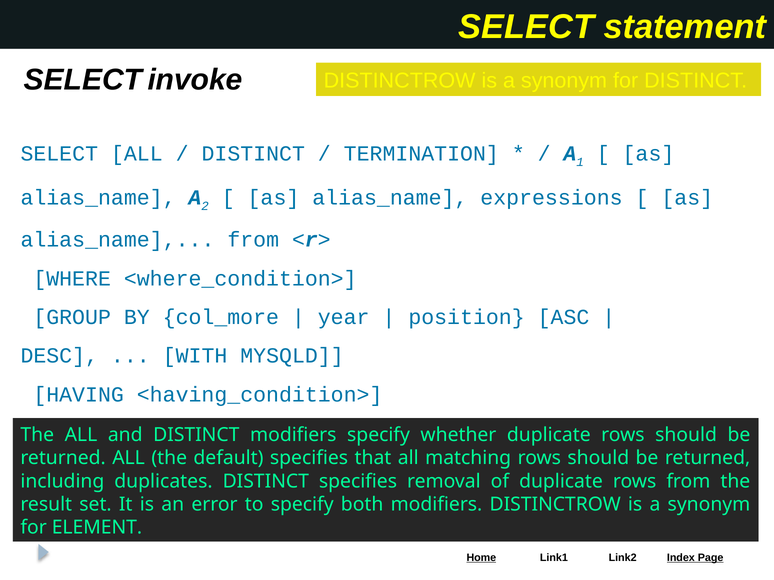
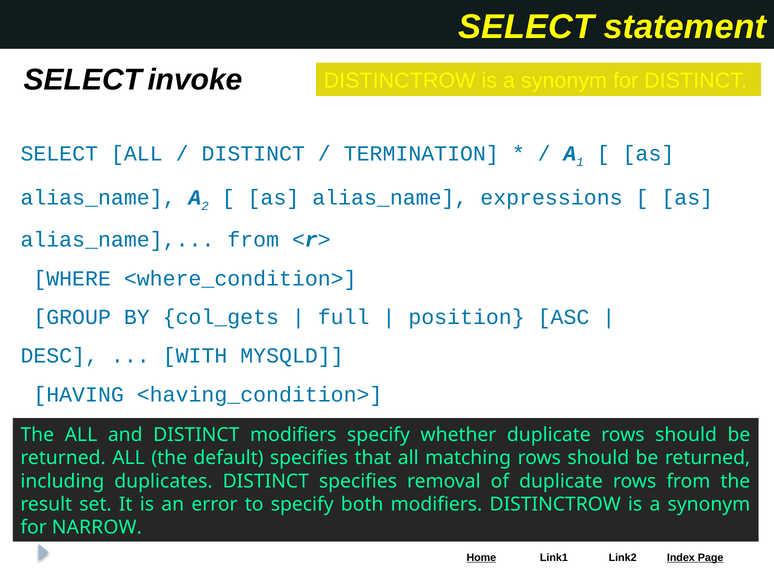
col_more: col_more -> col_gets
year: year -> full
ELEMENT: ELEMENT -> NARROW
